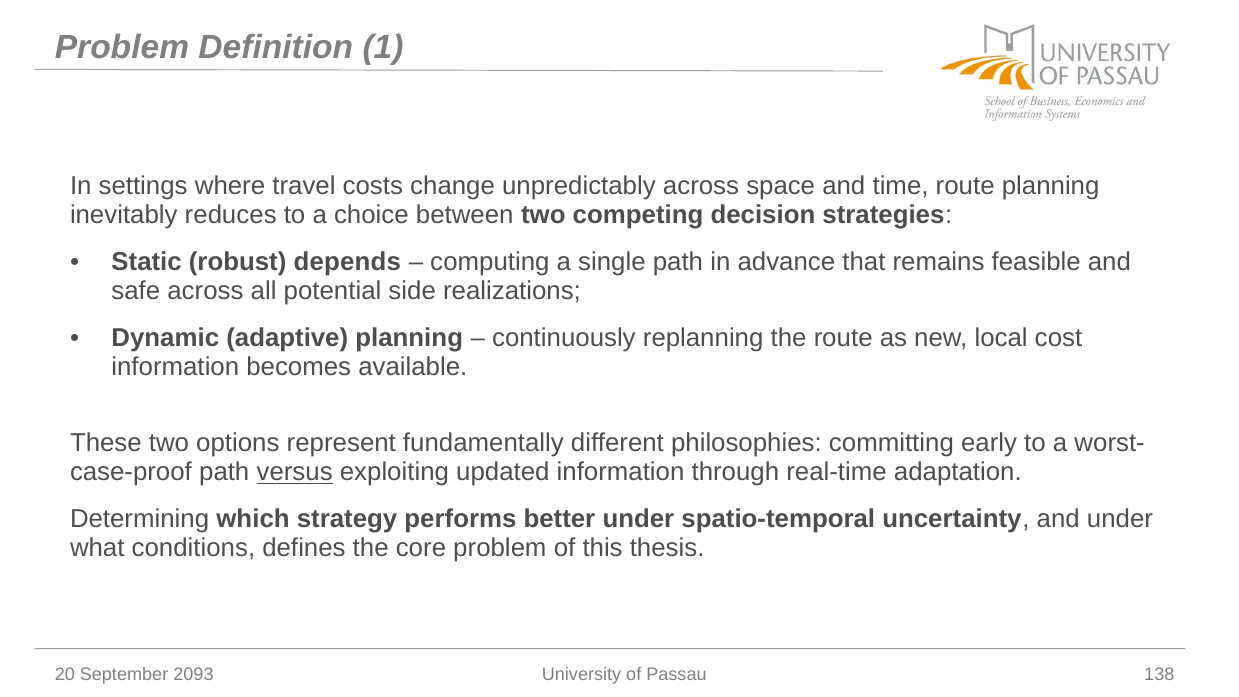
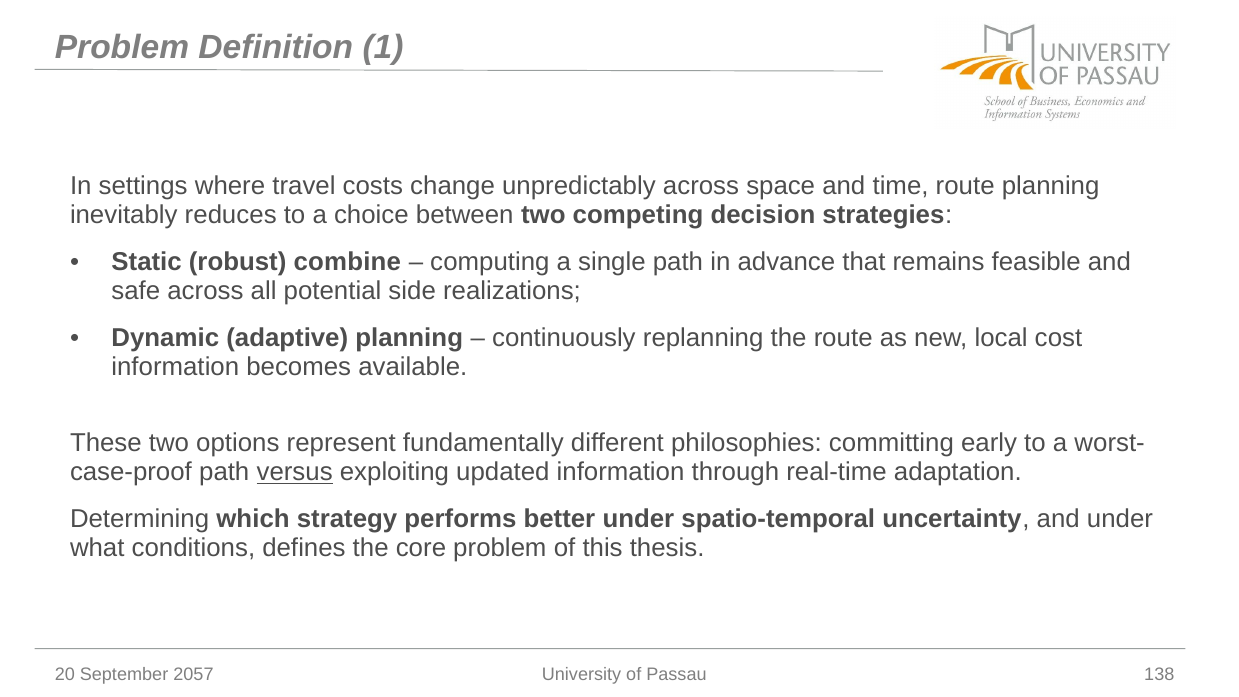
depends: depends -> combine
2093: 2093 -> 2057
